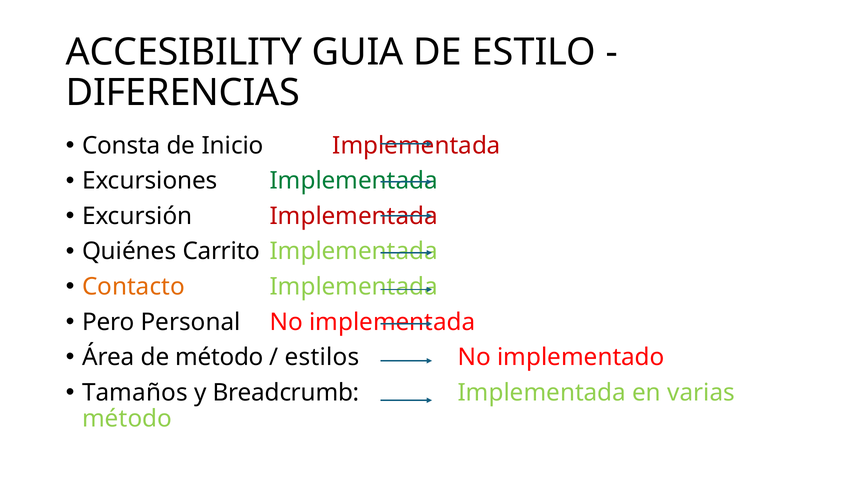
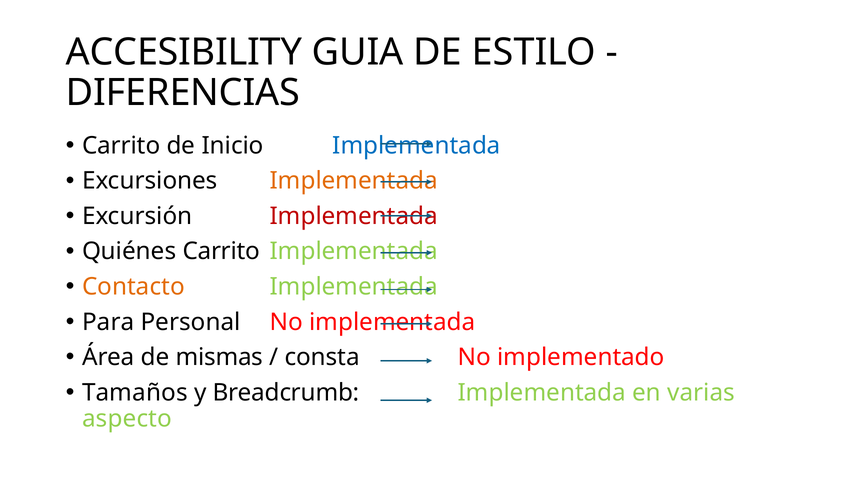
Consta at (121, 146): Consta -> Carrito
Implementada at (416, 146) colour: red -> blue
Implementada at (354, 181) colour: green -> orange
Pero: Pero -> Para
de método: método -> mismas
estilos: estilos -> consta
método at (127, 419): método -> aspecto
